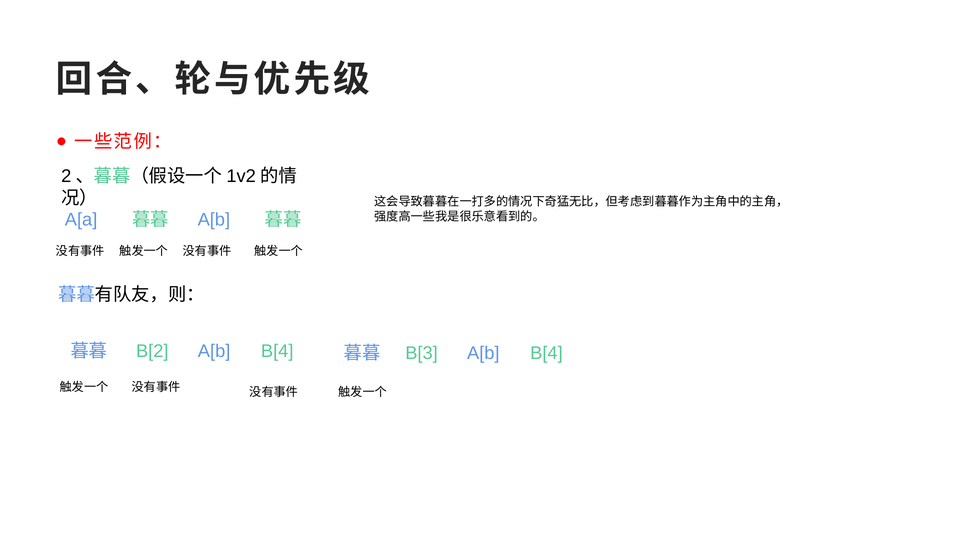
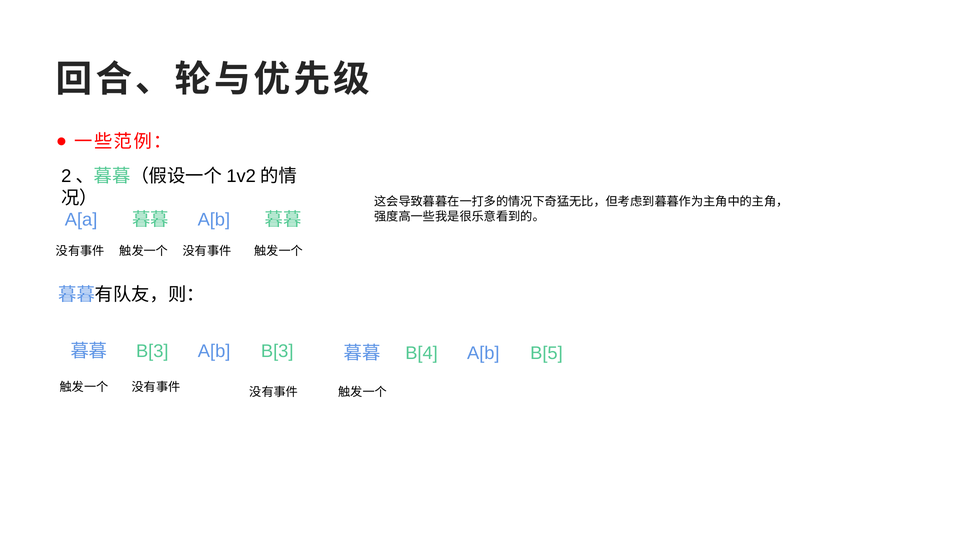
B[2 at (152, 351): B[2 -> B[3
B[4 at (277, 351): B[4 -> B[3
B[3: B[3 -> B[4
B[4 at (546, 353): B[4 -> B[5
